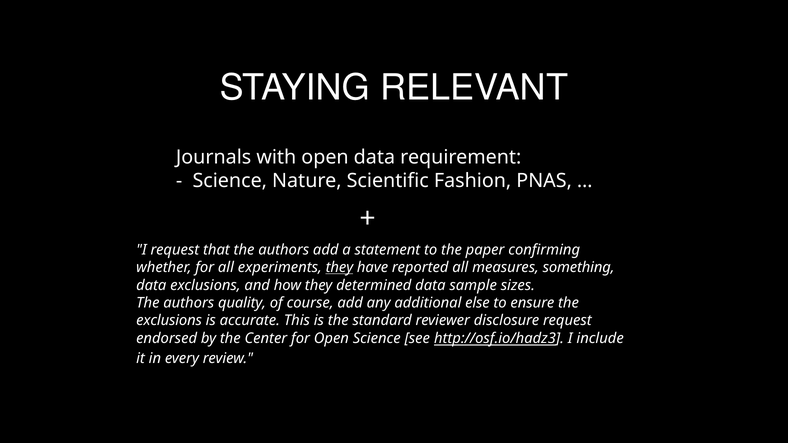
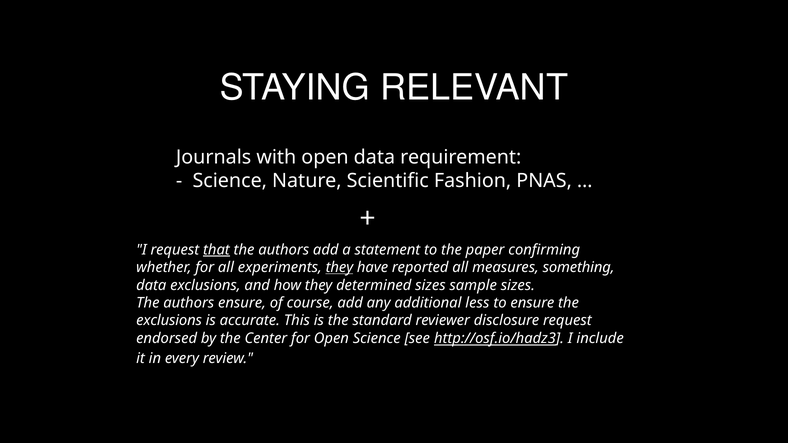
that underline: none -> present
determined data: data -> sizes
authors quality: quality -> ensure
else: else -> less
